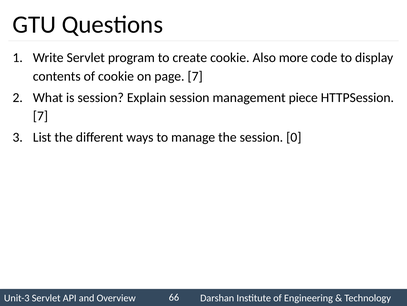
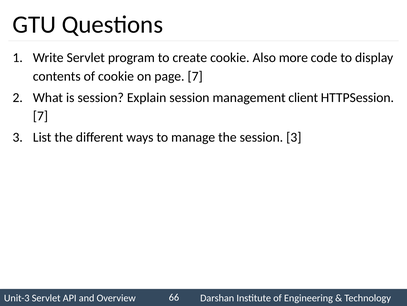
piece: piece -> client
session 0: 0 -> 3
